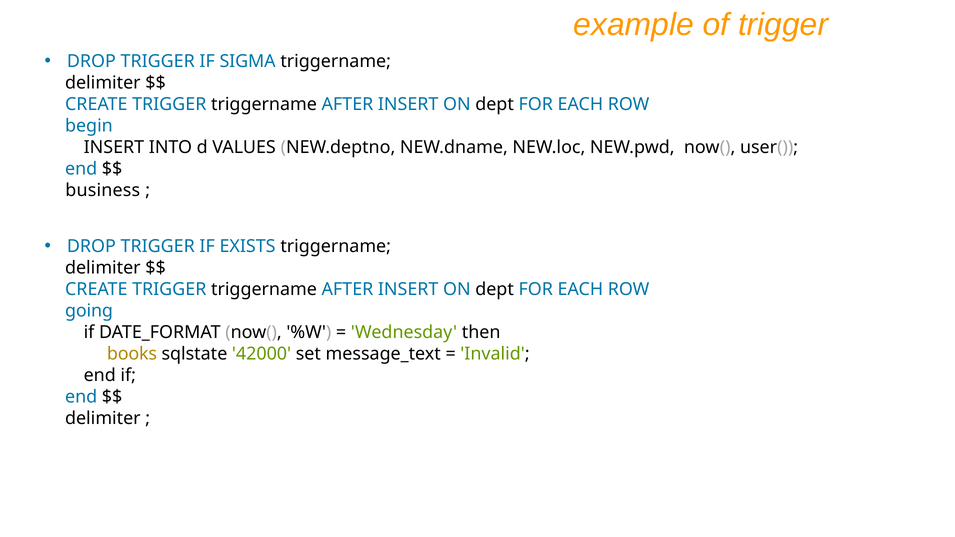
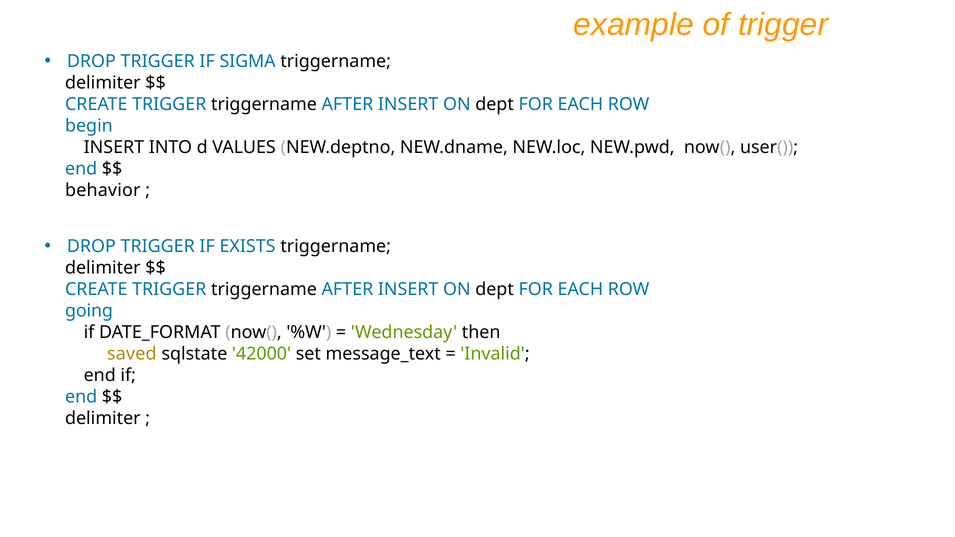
business: business -> behavior
books: books -> saved
